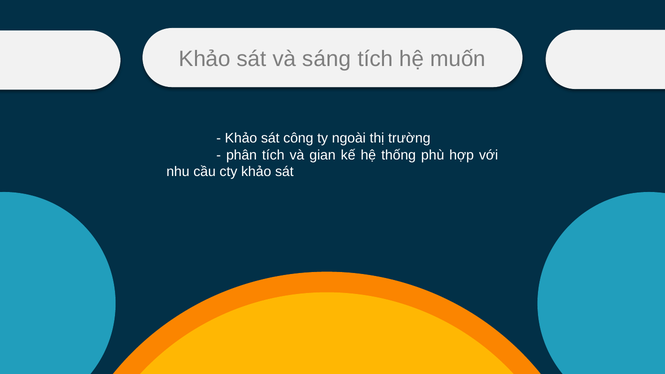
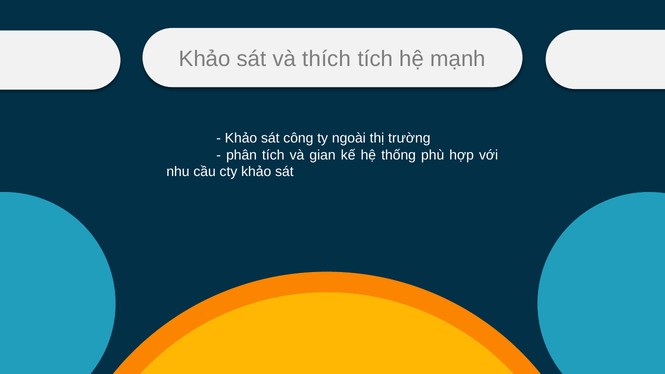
sáng: sáng -> thích
muốn: muốn -> mạnh
